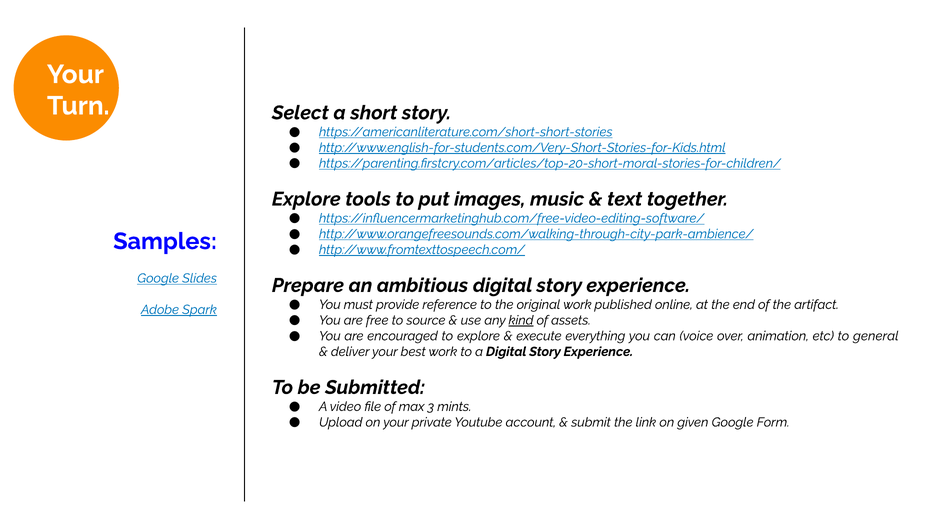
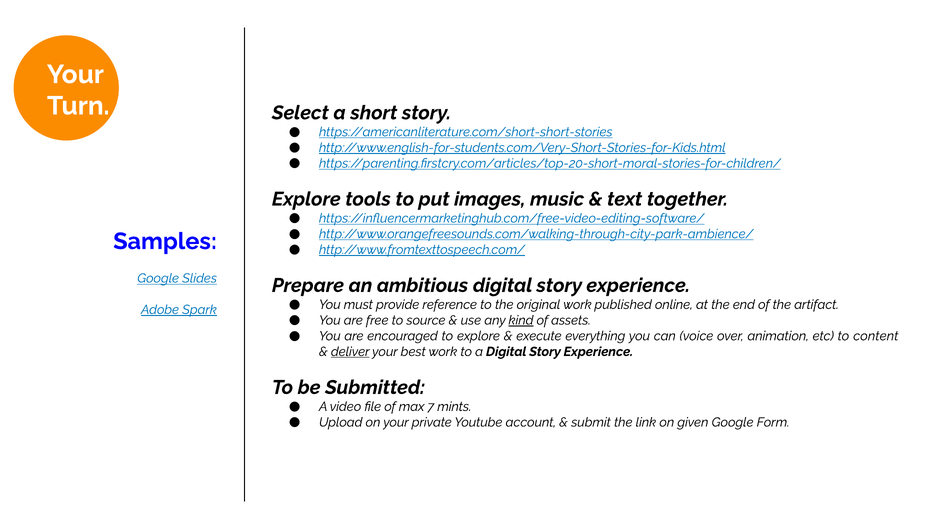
general: general -> content
deliver underline: none -> present
3: 3 -> 7
